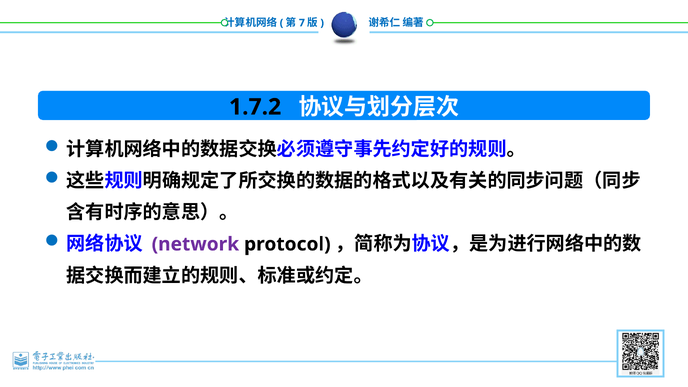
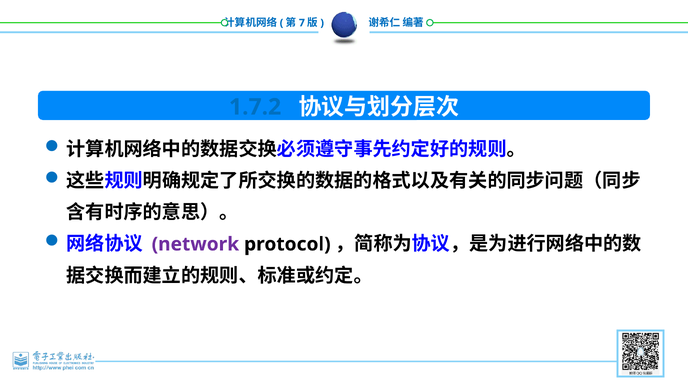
1.7.2 colour: black -> blue
